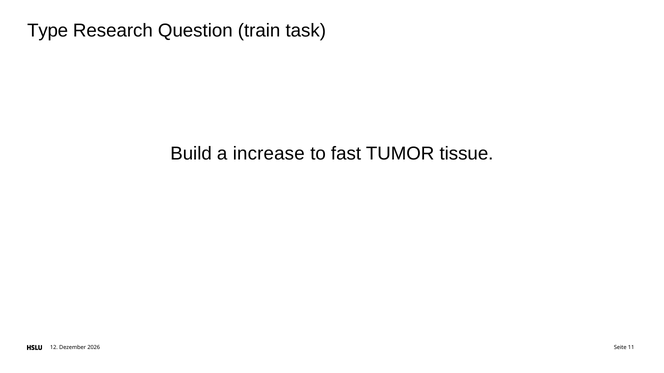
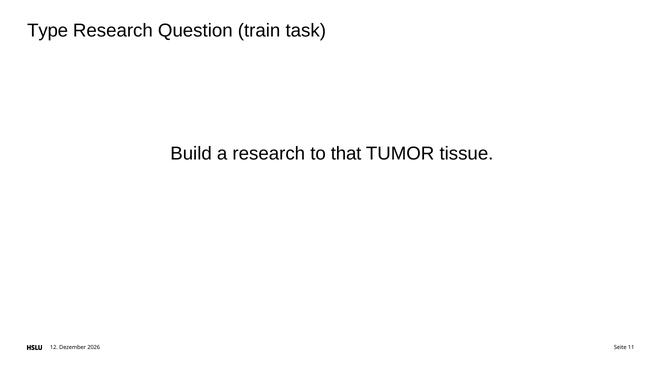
a increase: increase -> research
fast: fast -> that
